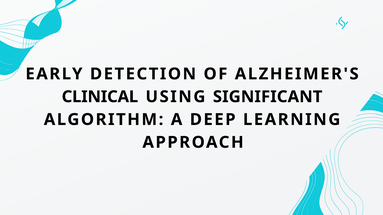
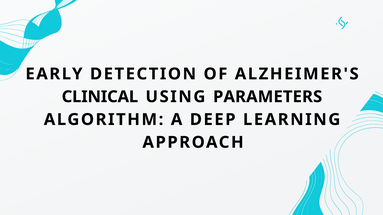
SIGNIFICANT: SIGNIFICANT -> PARAMETERS
